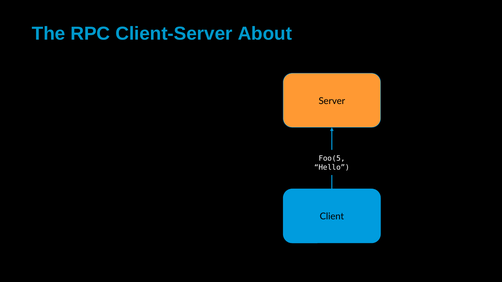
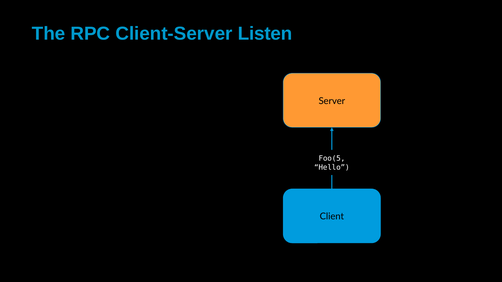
About: About -> Listen
